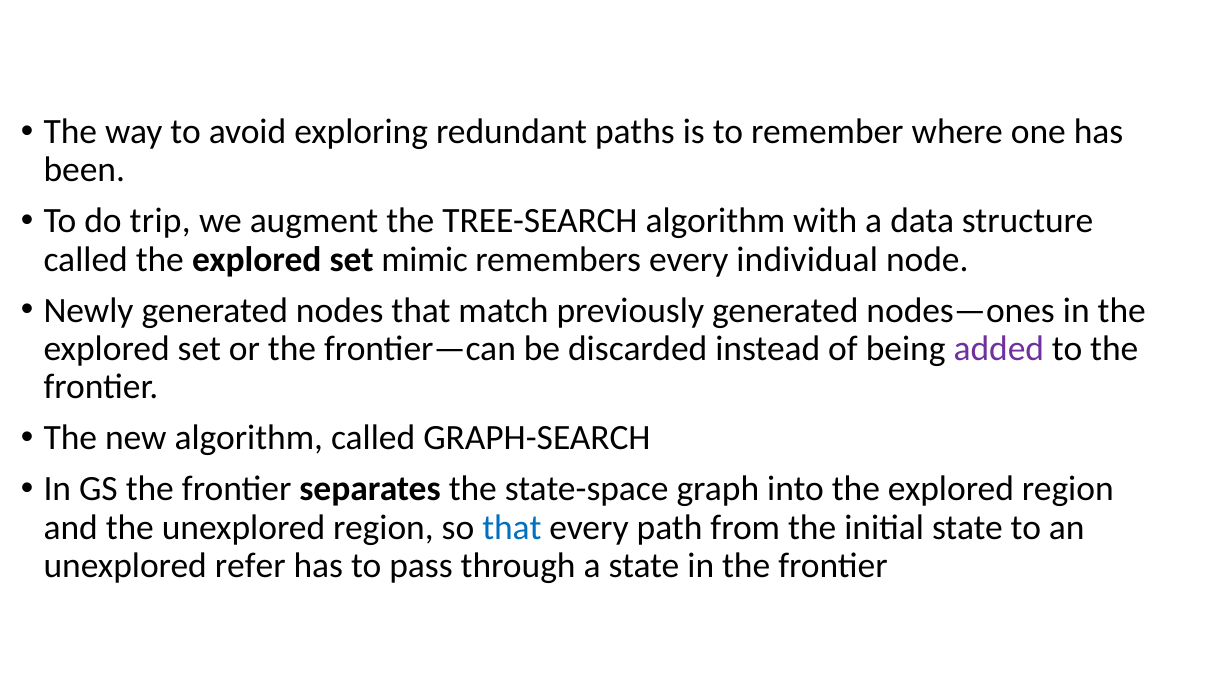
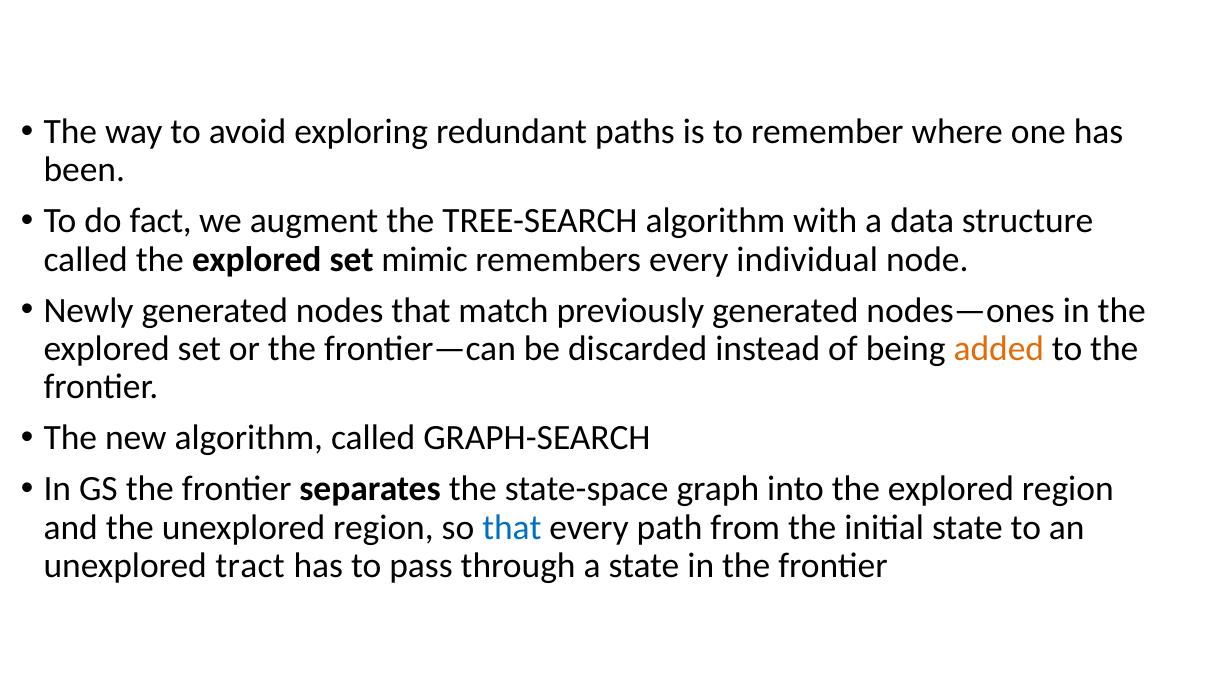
trip: trip -> fact
added colour: purple -> orange
refer: refer -> tract
